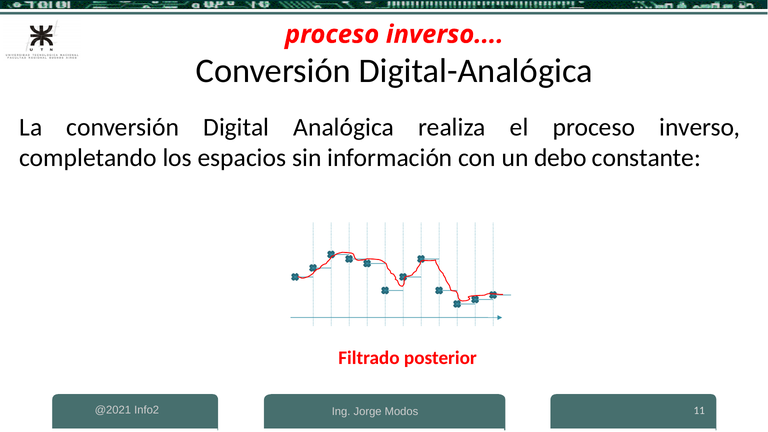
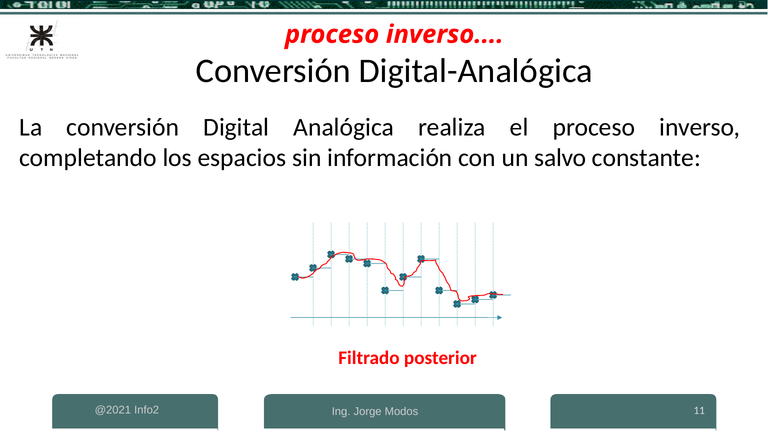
debo: debo -> salvo
